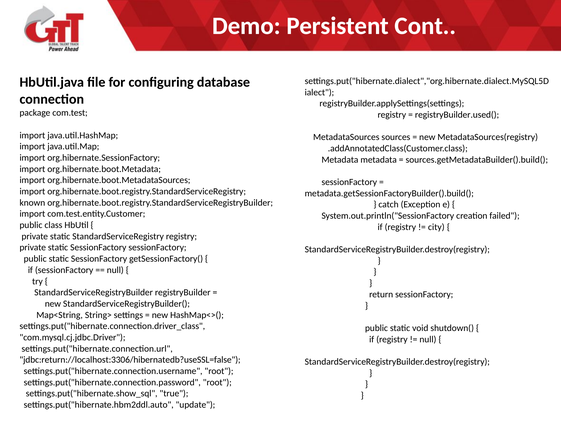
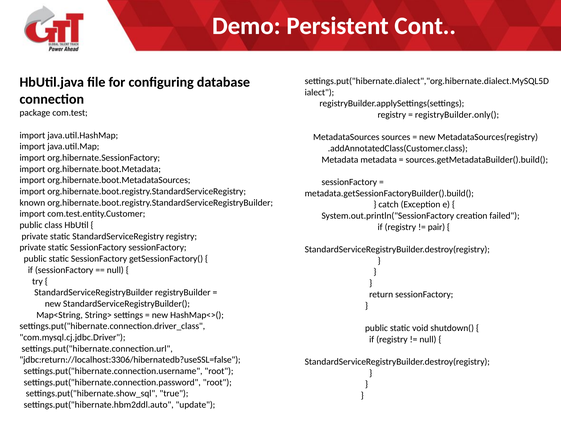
registryBuilder.used(: registryBuilder.used( -> registryBuilder.only(
city: city -> pair
